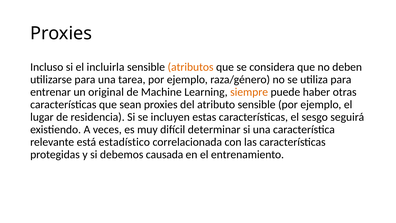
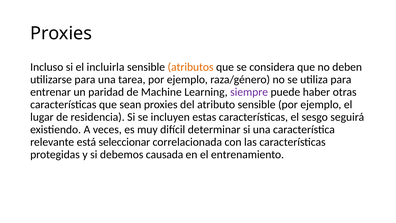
original: original -> paridad
siempre colour: orange -> purple
estadístico: estadístico -> seleccionar
